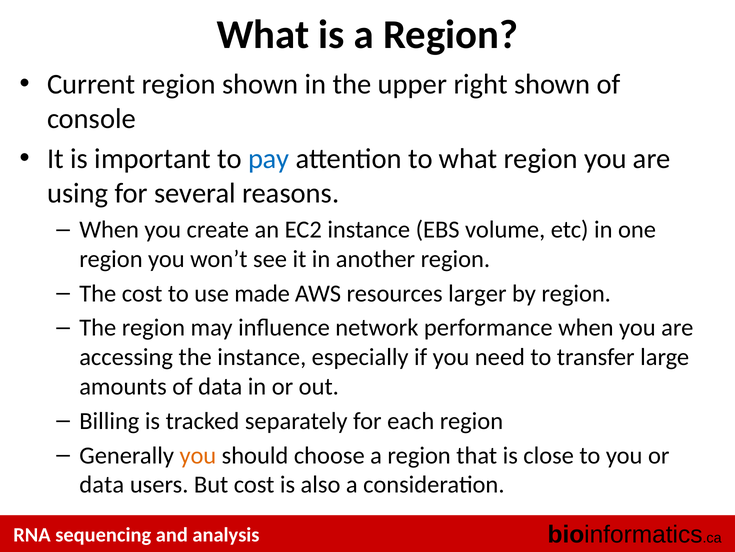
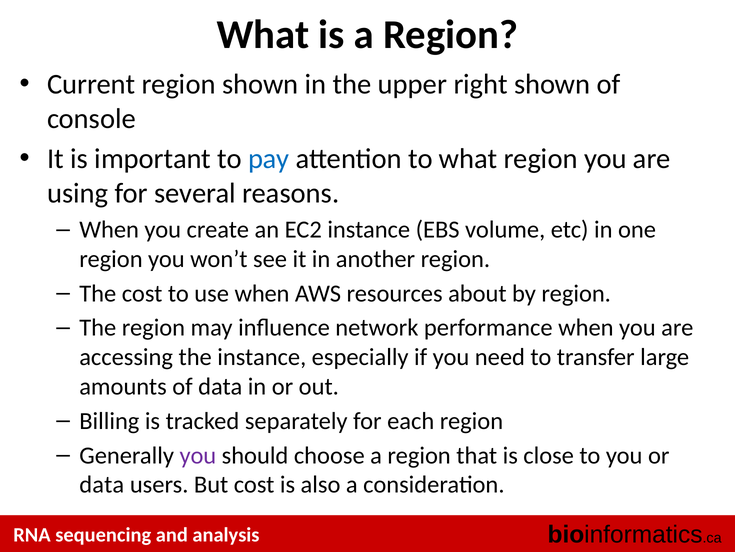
use made: made -> when
larger: larger -> about
you at (198, 455) colour: orange -> purple
